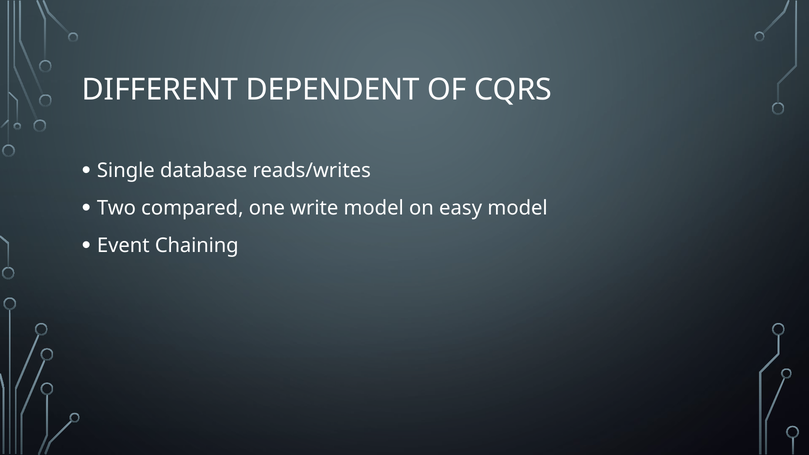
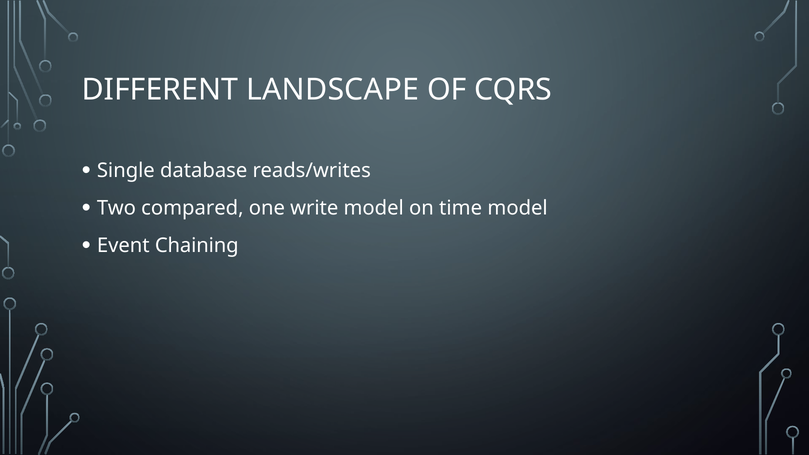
DEPENDENT: DEPENDENT -> LANDSCAPE
easy: easy -> time
